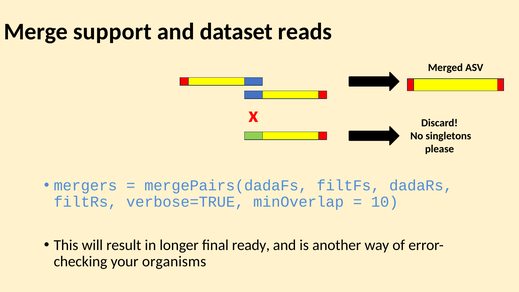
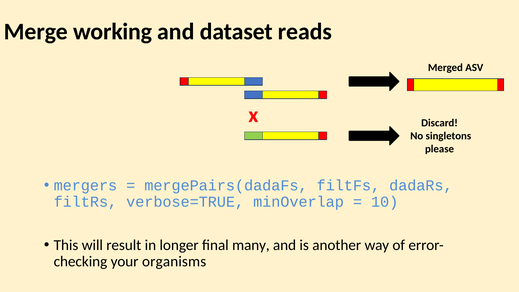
support: support -> working
ready: ready -> many
